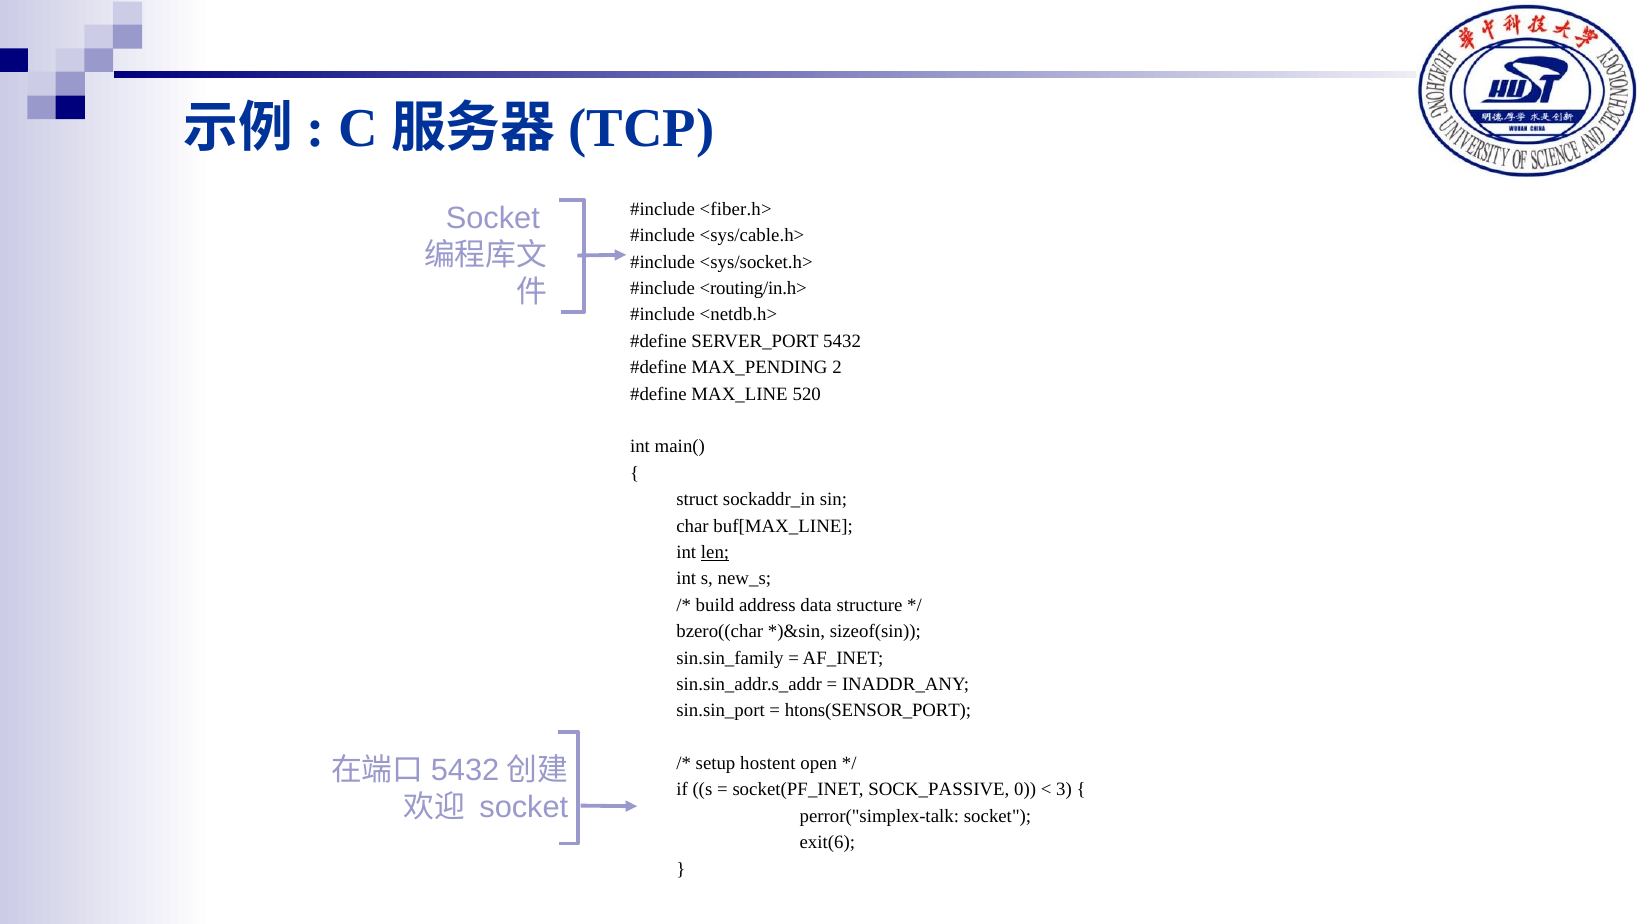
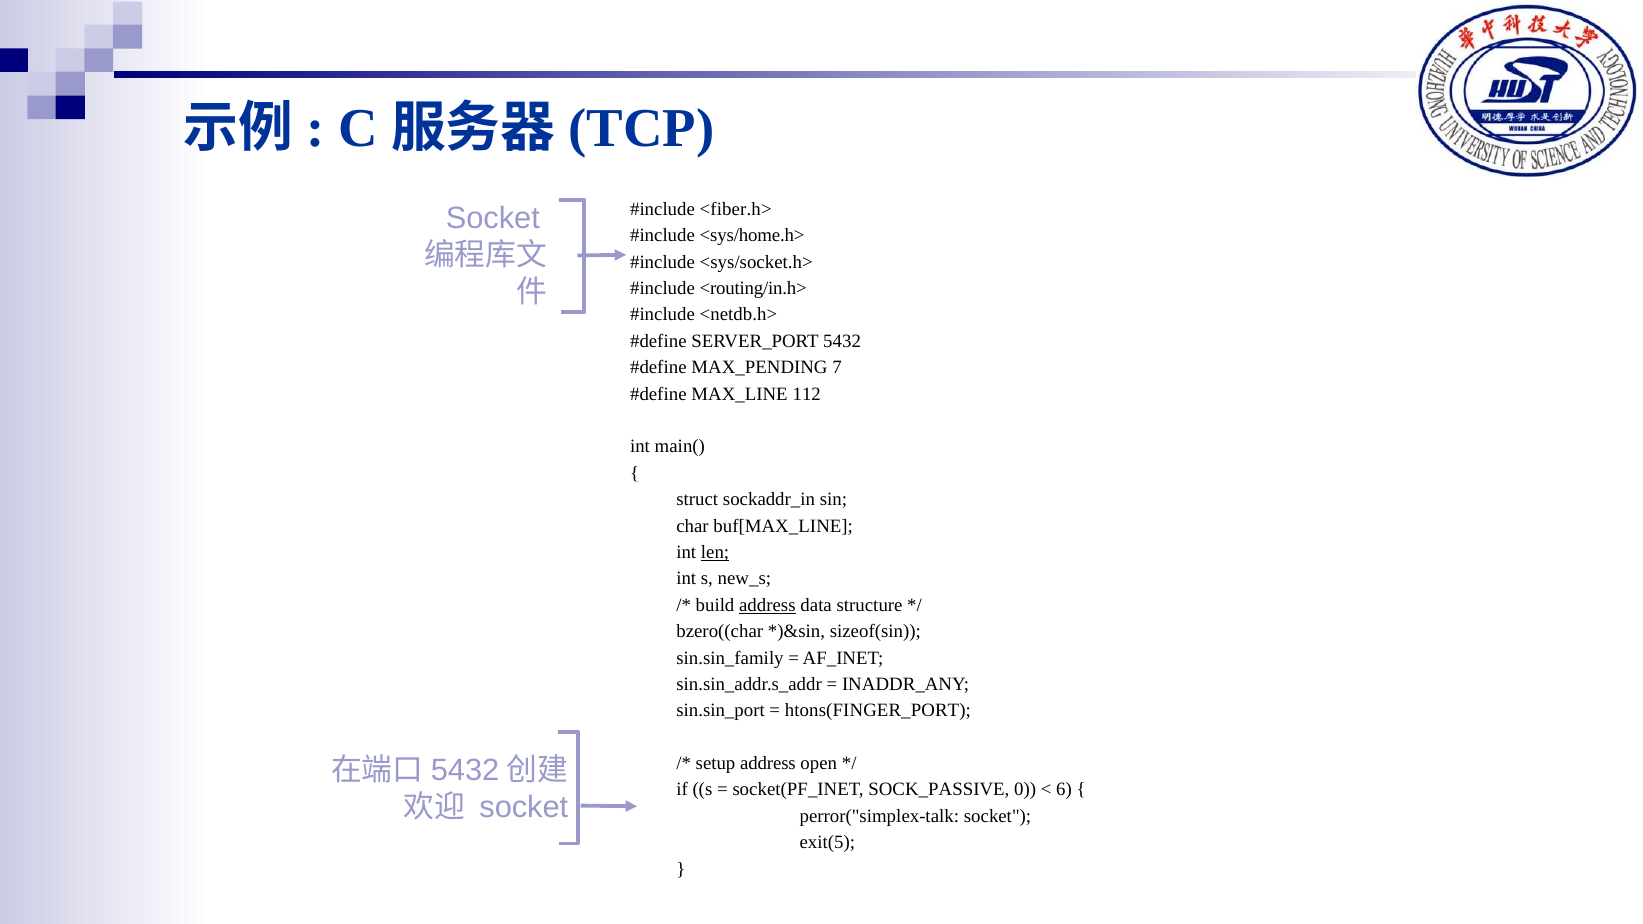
<sys/cable.h>: <sys/cable.h> -> <sys/home.h>
2: 2 -> 7
520: 520 -> 112
address at (767, 605) underline: none -> present
htons(SENSOR_PORT: htons(SENSOR_PORT -> htons(FINGER_PORT
setup hostent: hostent -> address
3: 3 -> 6
exit(6: exit(6 -> exit(5
